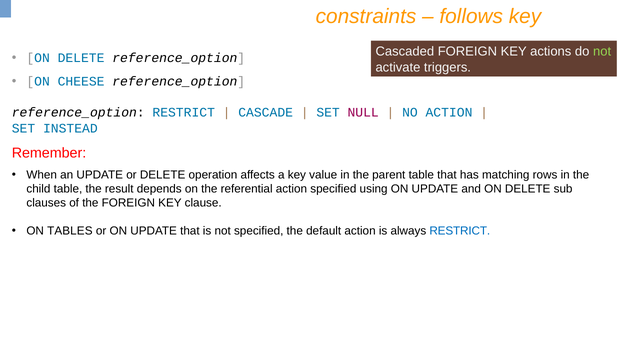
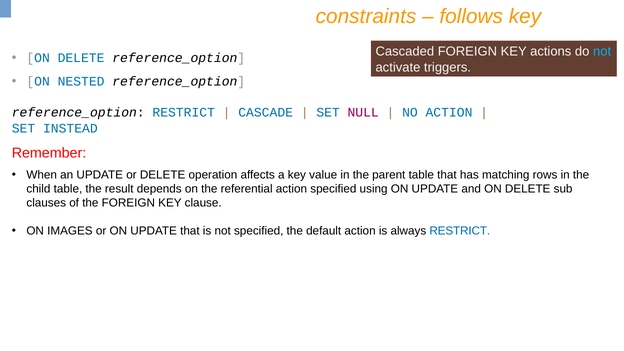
not at (602, 52) colour: light green -> light blue
CHEESE: CHEESE -> NESTED
TABLES: TABLES -> IMAGES
